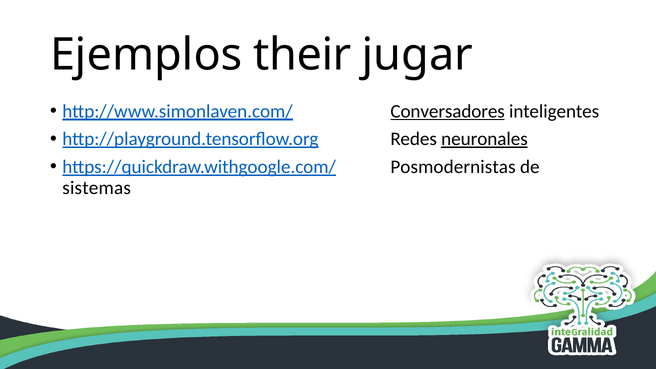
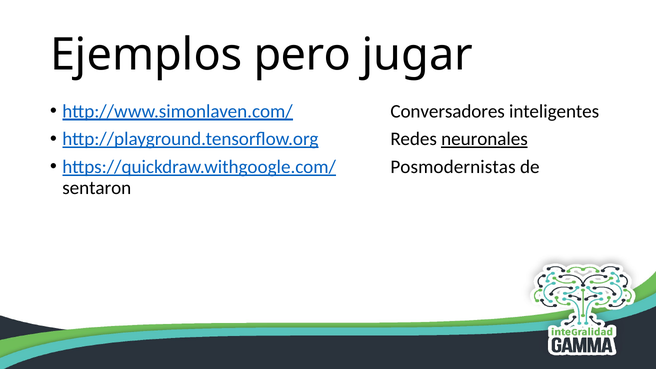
their: their -> pero
Conversadores underline: present -> none
sistemas: sistemas -> sentaron
